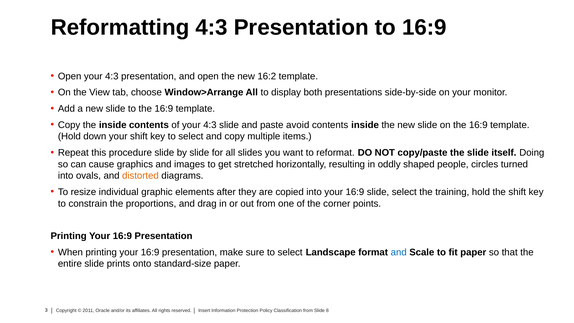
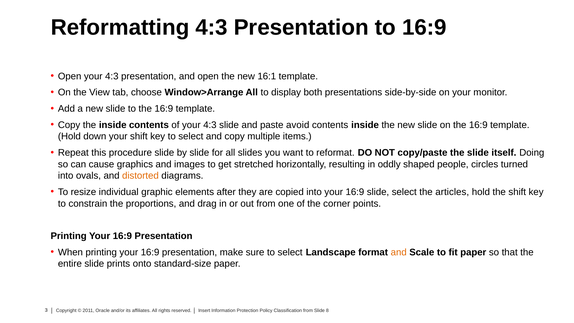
16:2: 16:2 -> 16:1
training: training -> articles
and at (399, 252) colour: blue -> orange
